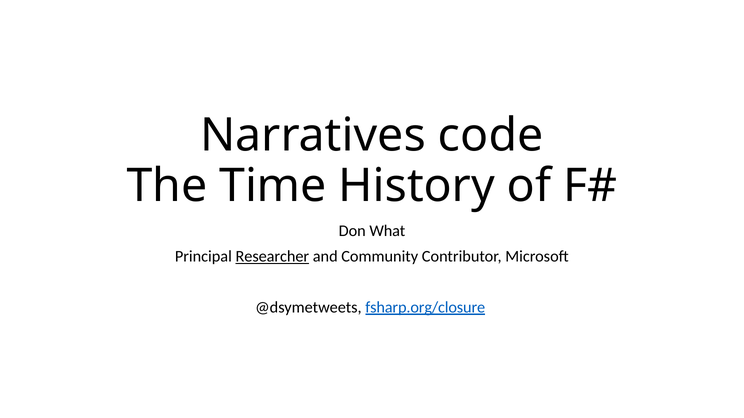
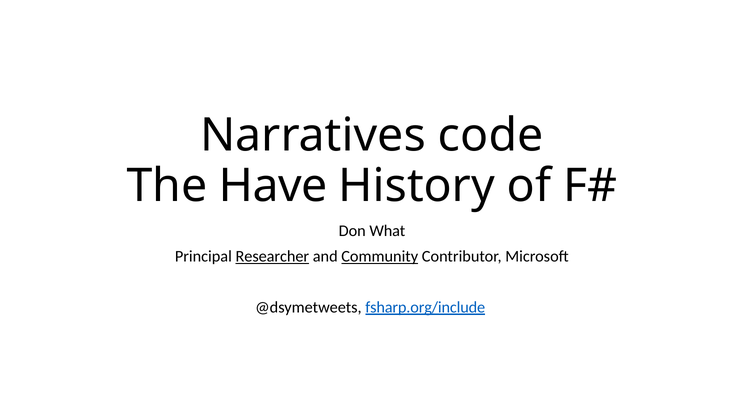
Time: Time -> Have
Community underline: none -> present
fsharp.org/closure: fsharp.org/closure -> fsharp.org/include
